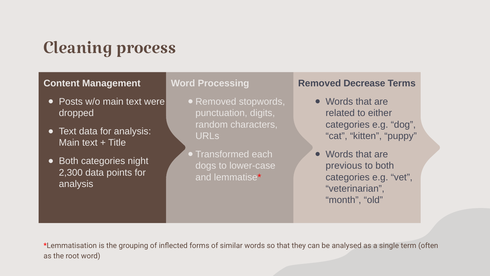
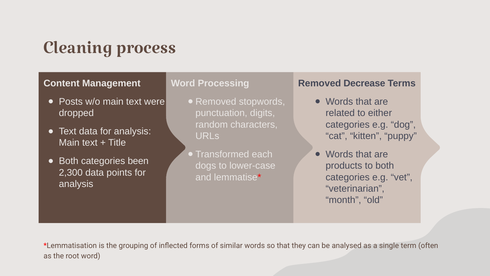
night: night -> been
previous: previous -> products
